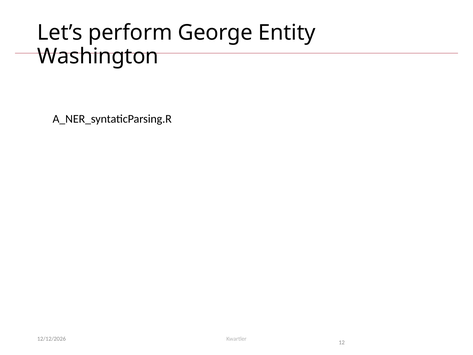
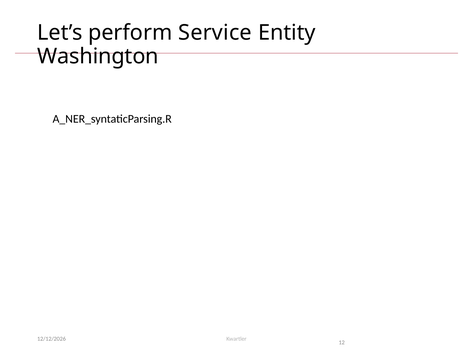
George: George -> Service
